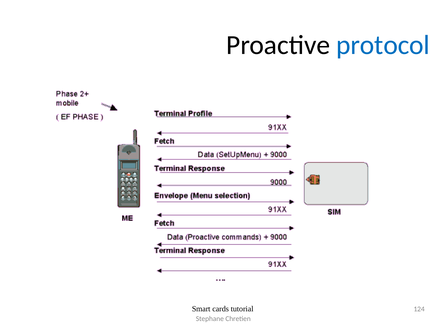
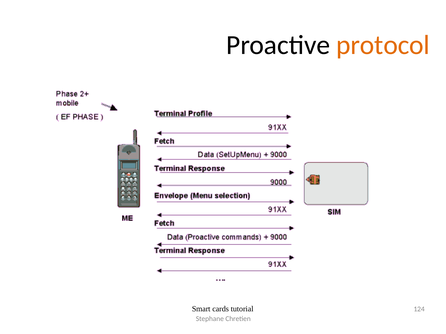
protocol colour: blue -> orange
